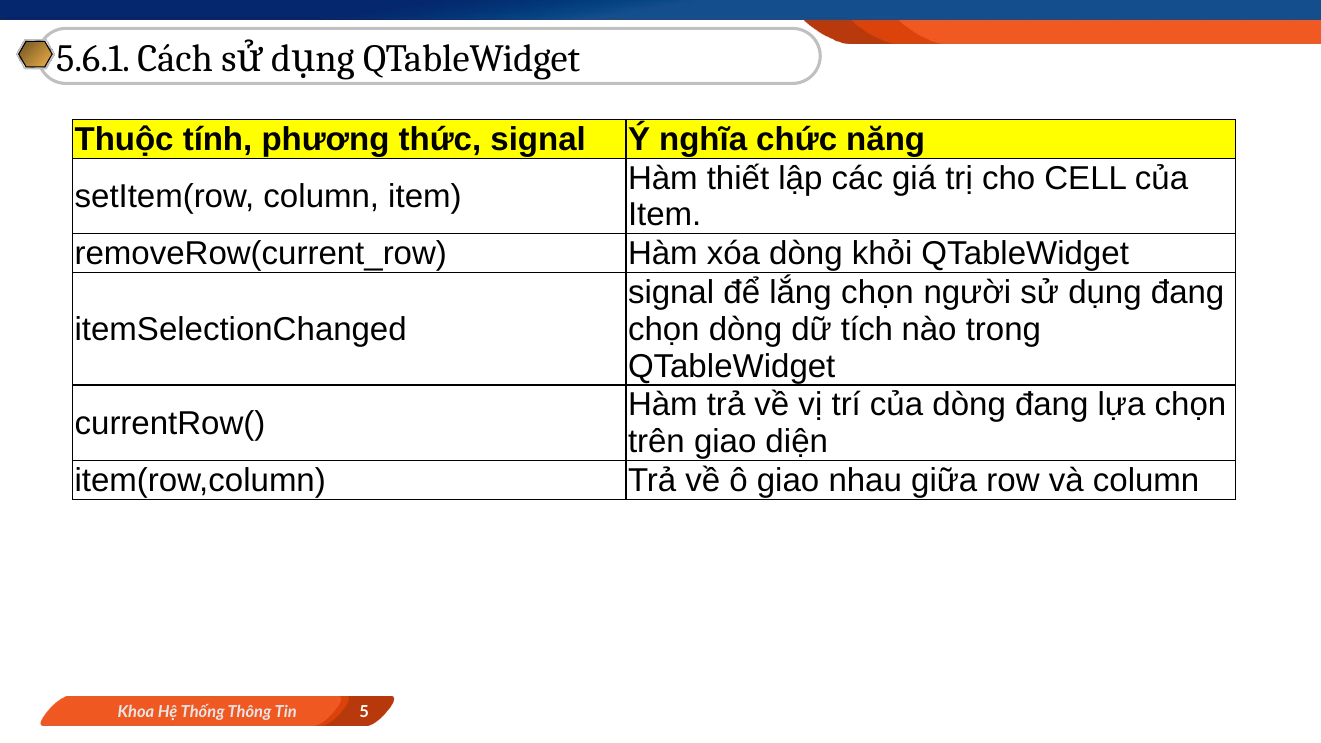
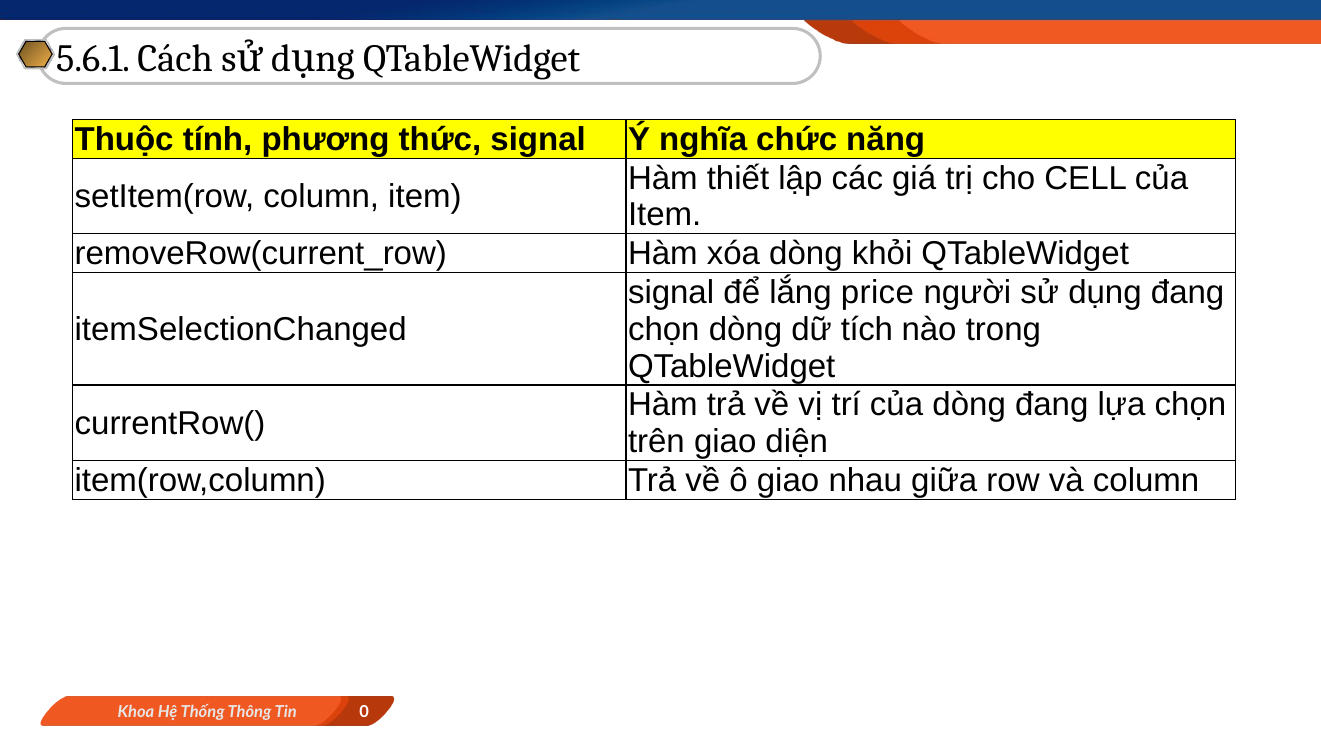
lắng chọn: chọn -> price
5: 5 -> 0
